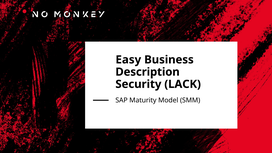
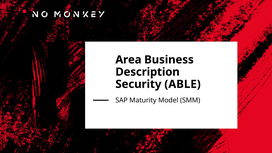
Easy: Easy -> Area
LACK: LACK -> ABLE
